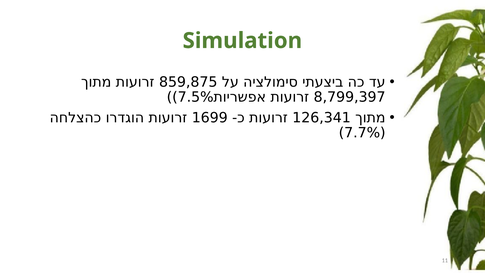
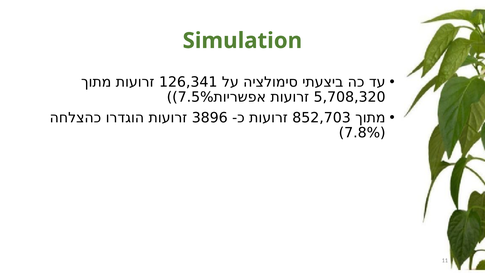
859,875: 859,875 -> 126,341
8,799,397: 8,799,397 -> 5,708,320
1699: 1699 -> 3896
126,341: 126,341 -> 852,703
7.7%: 7.7% -> 7.8%
